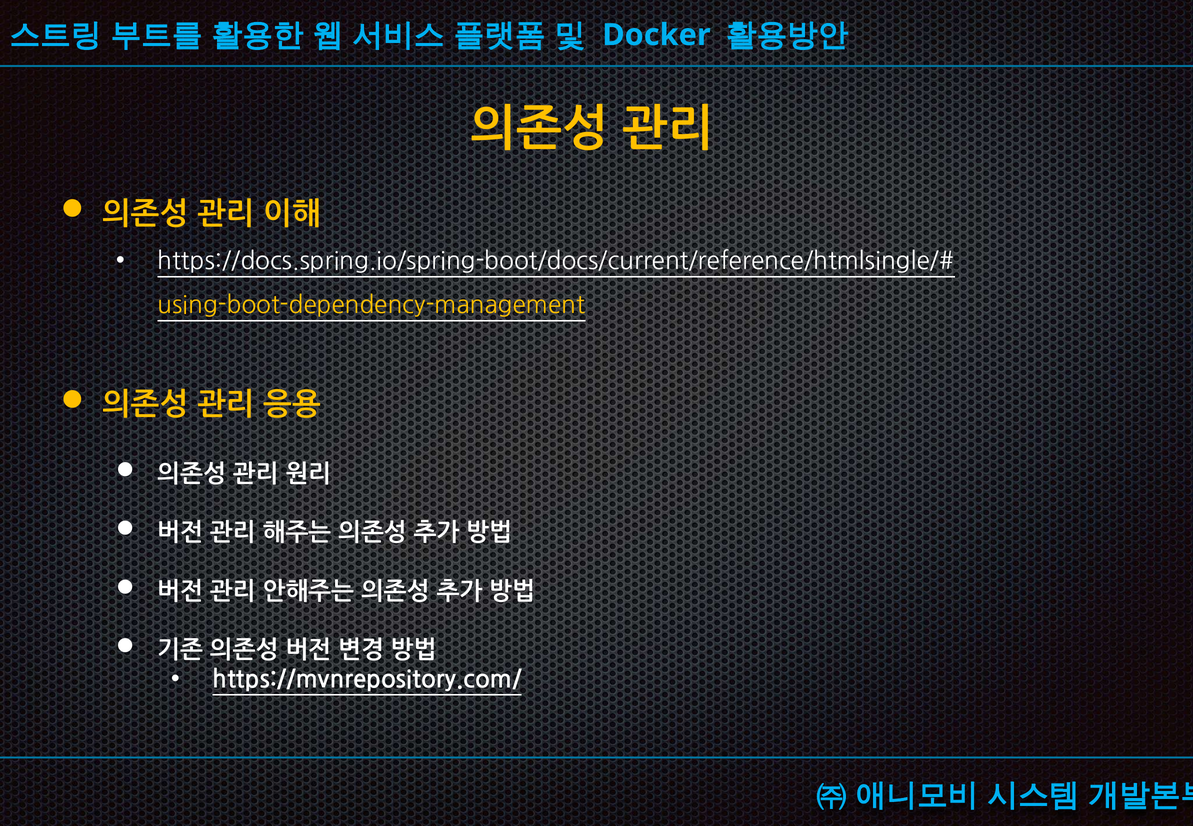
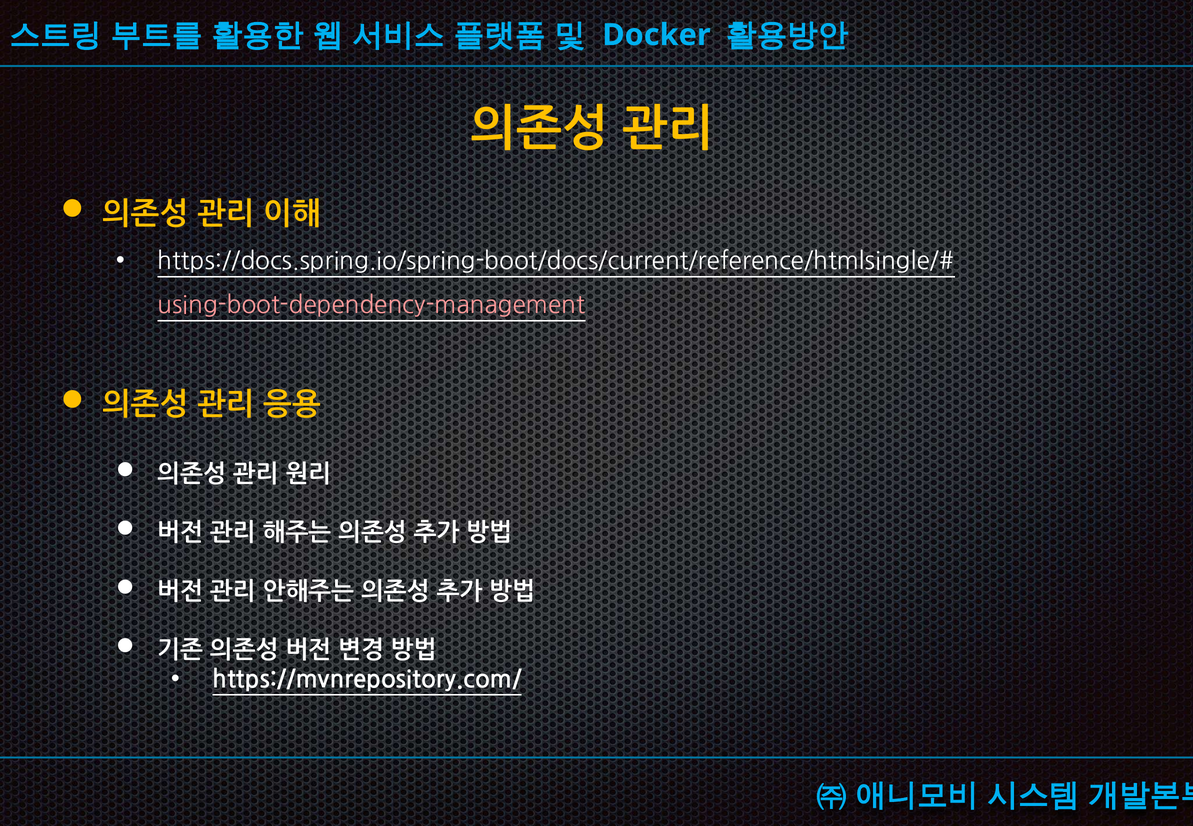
using-boot-dependency-management colour: yellow -> pink
